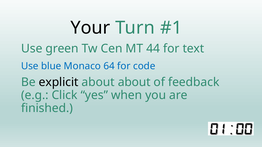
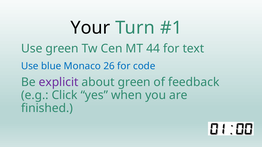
64: 64 -> 26
explicit colour: black -> purple
about about: about -> green
